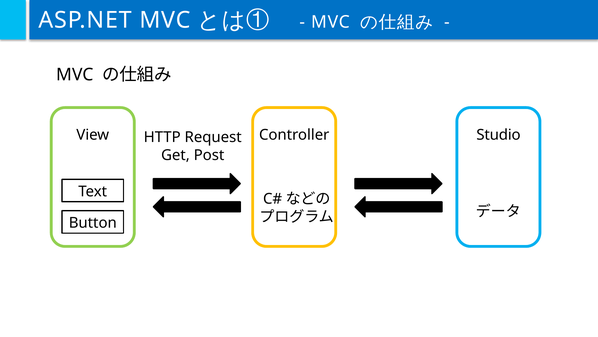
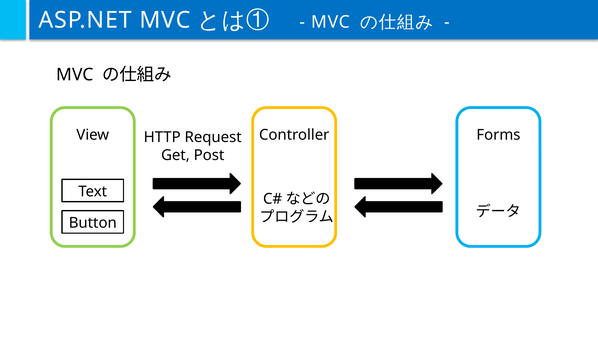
Studio: Studio -> Forms
